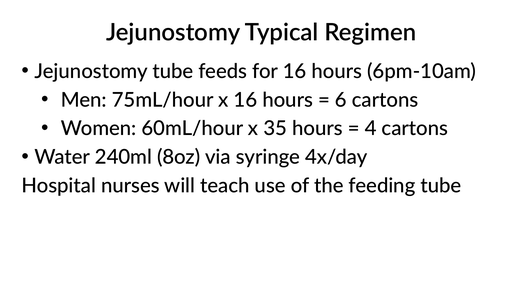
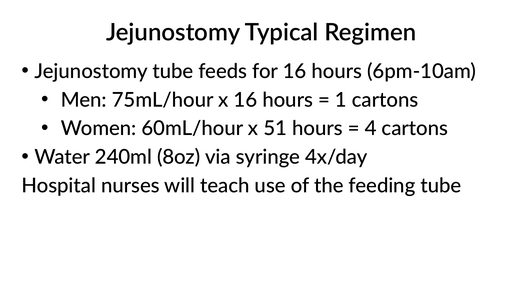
6: 6 -> 1
35: 35 -> 51
